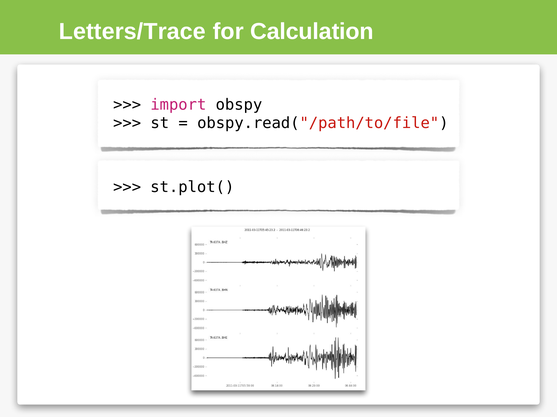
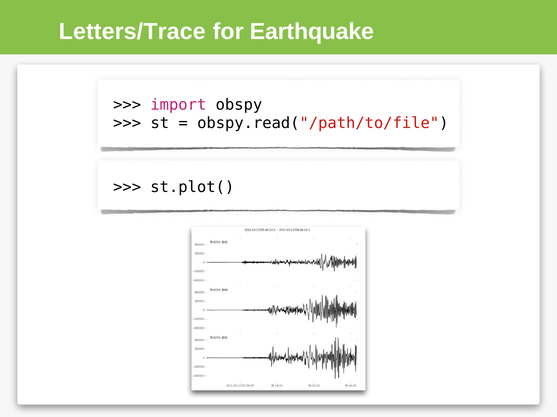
Calculation: Calculation -> Earthquake
